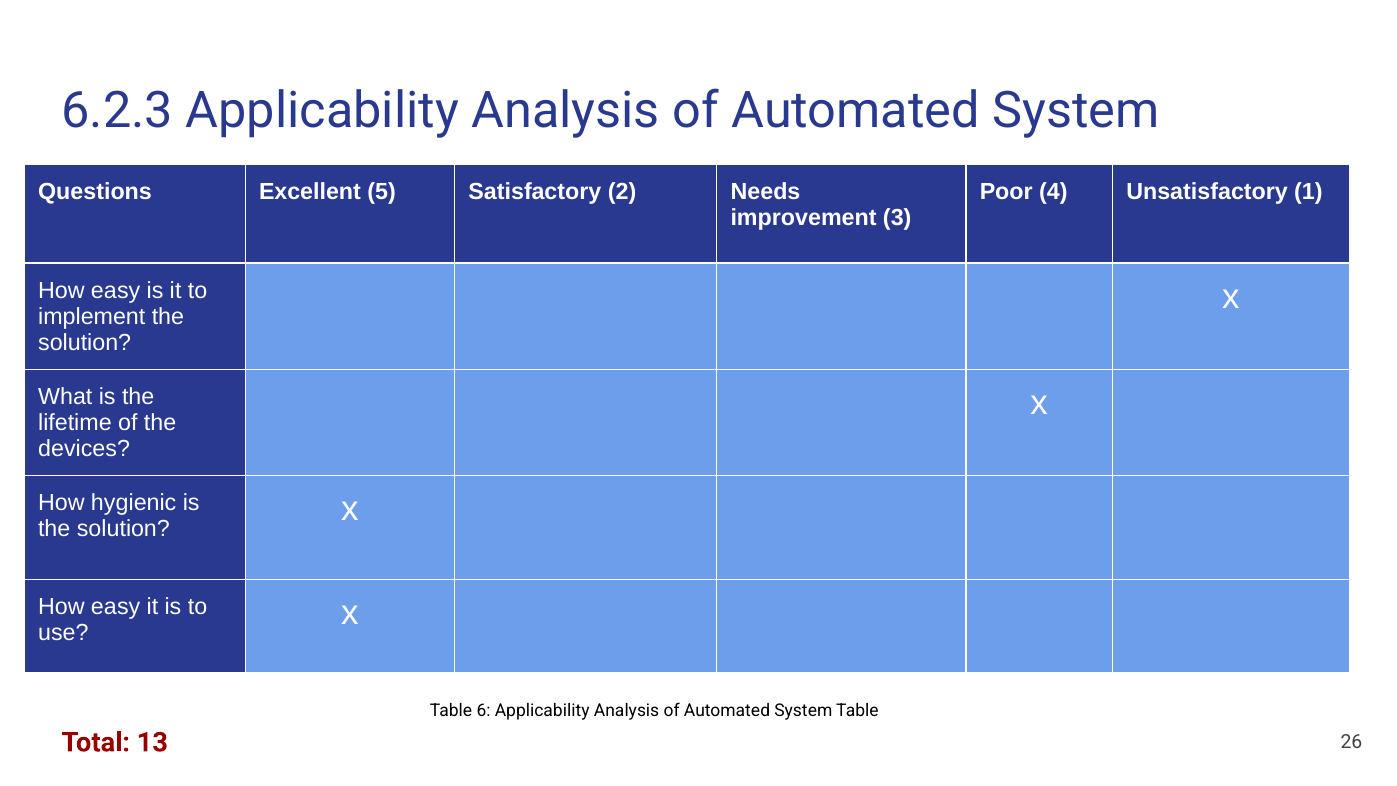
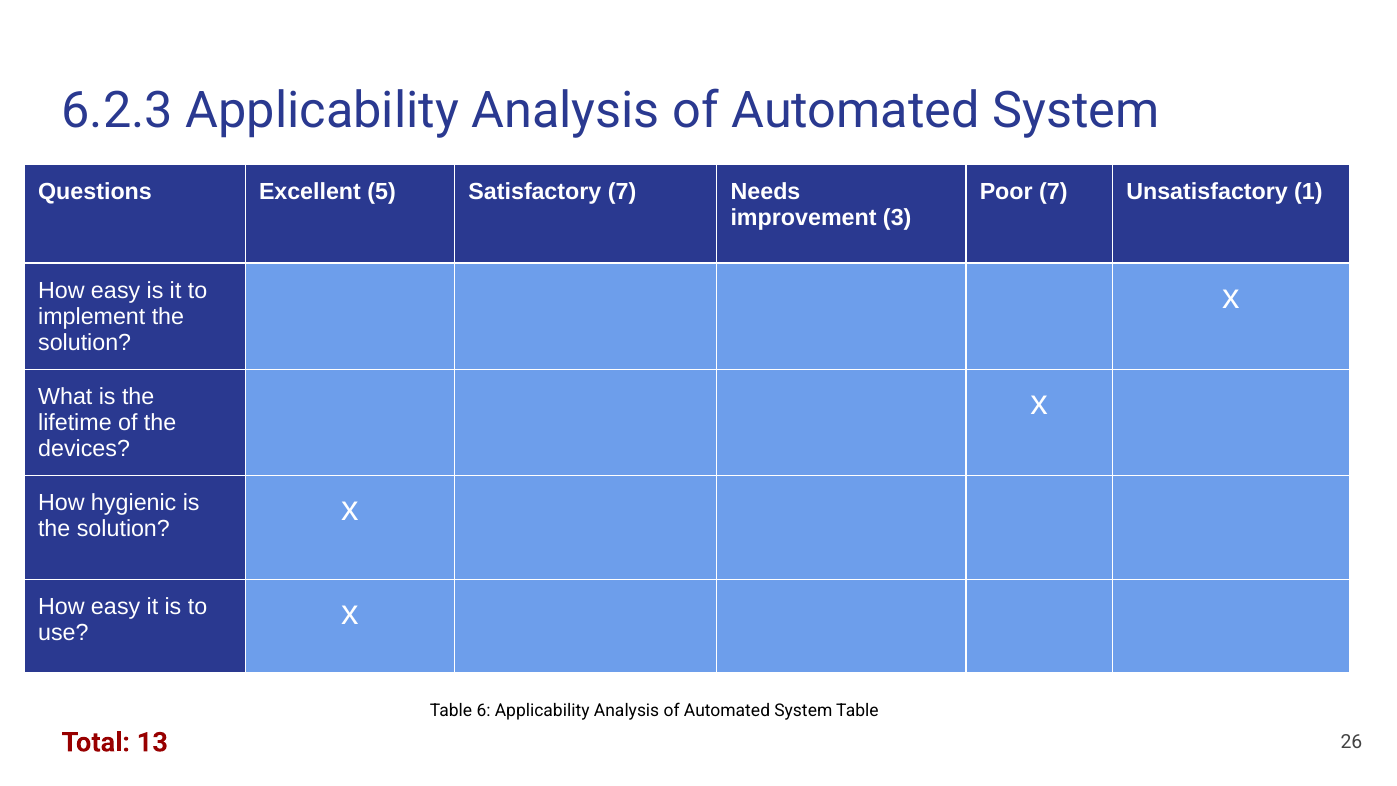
Satisfactory 2: 2 -> 7
Poor 4: 4 -> 7
